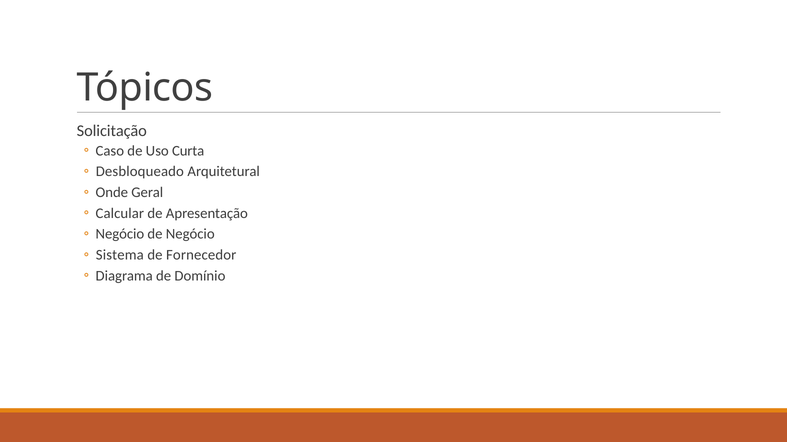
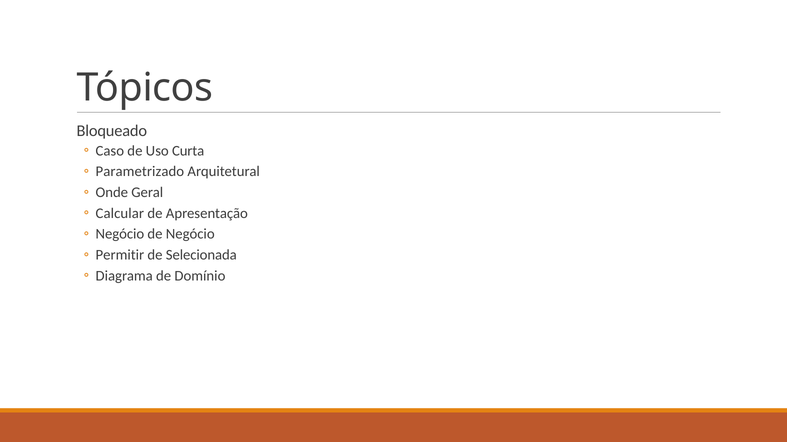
Solicitação: Solicitação -> Bloqueado
Desbloqueado: Desbloqueado -> Parametrizado
Sistema: Sistema -> Permitir
Fornecedor: Fornecedor -> Selecionada
